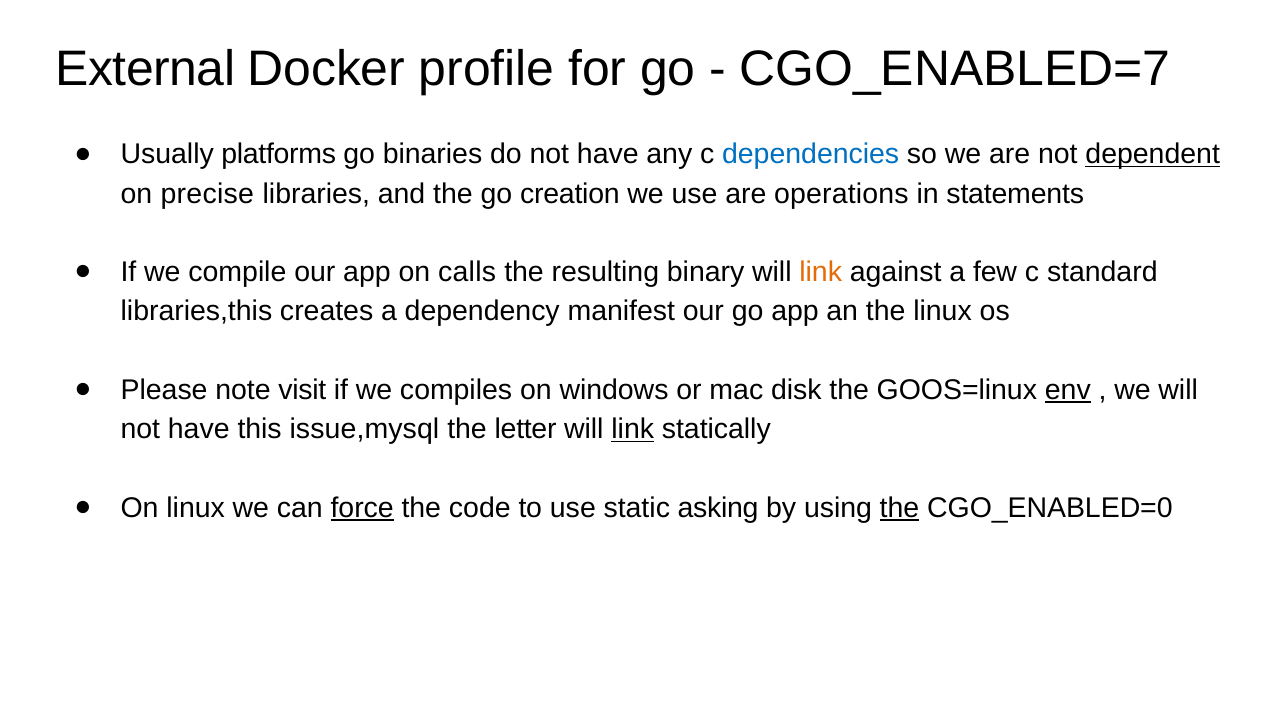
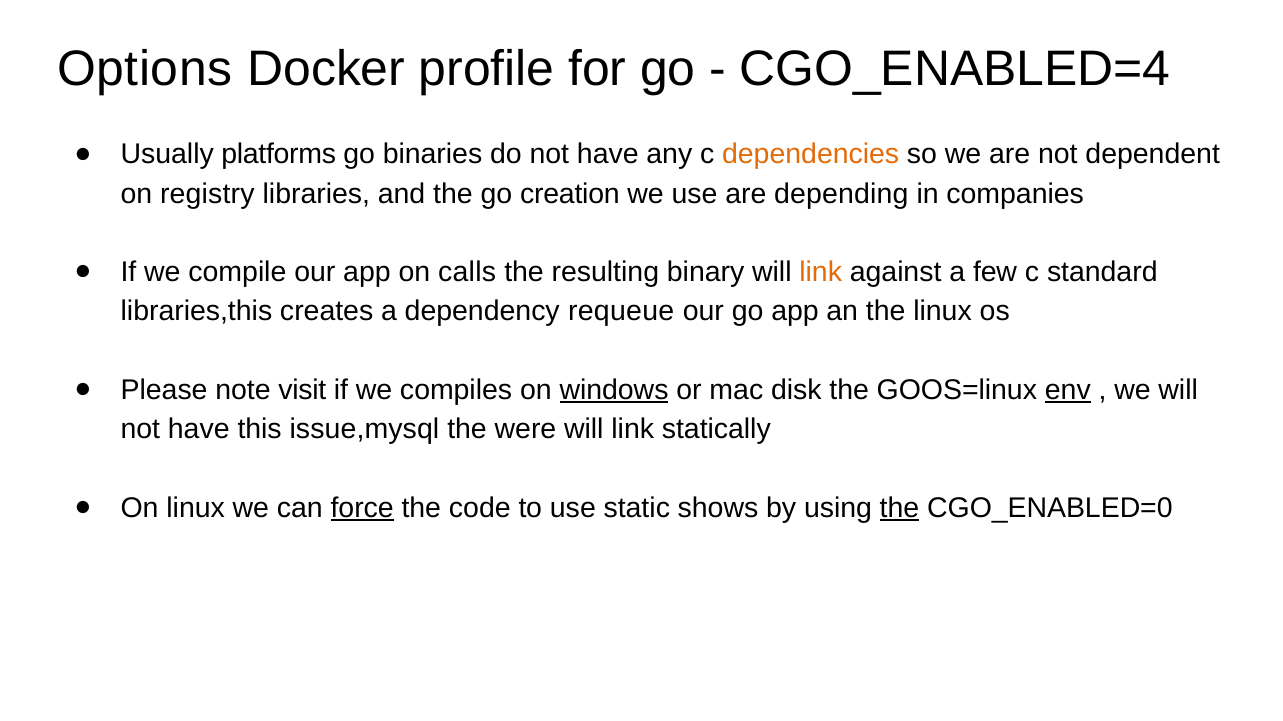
External: External -> Options
CGO_ENABLED=7: CGO_ENABLED=7 -> CGO_ENABLED=4
dependencies colour: blue -> orange
dependent underline: present -> none
precise: precise -> registry
operations: operations -> depending
statements: statements -> companies
manifest: manifest -> requeue
windows underline: none -> present
letter: letter -> were
link at (633, 430) underline: present -> none
asking: asking -> shows
